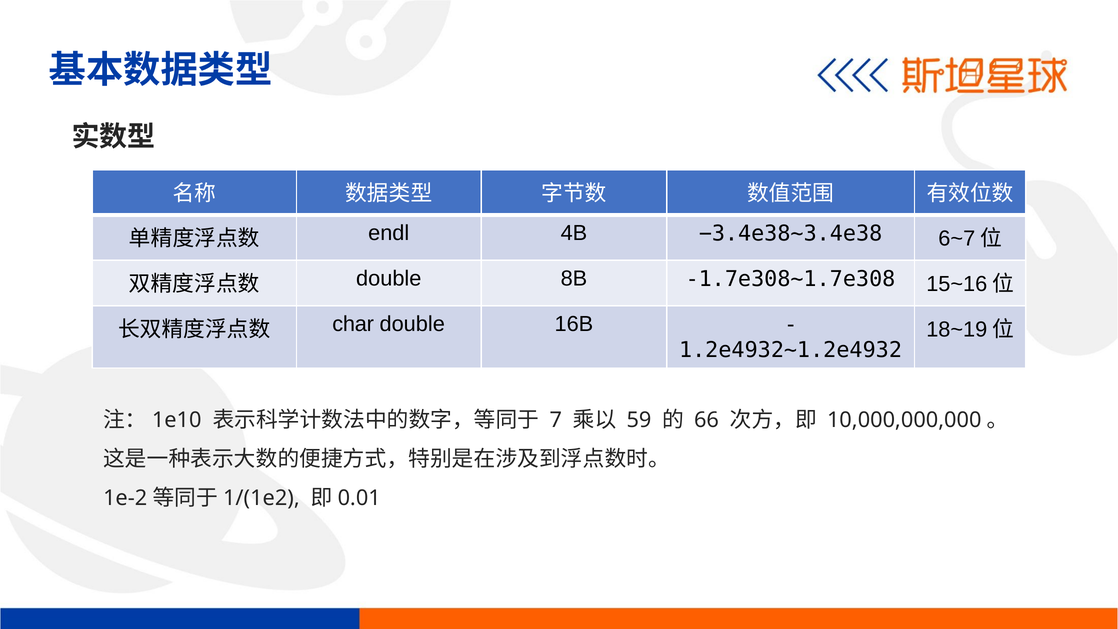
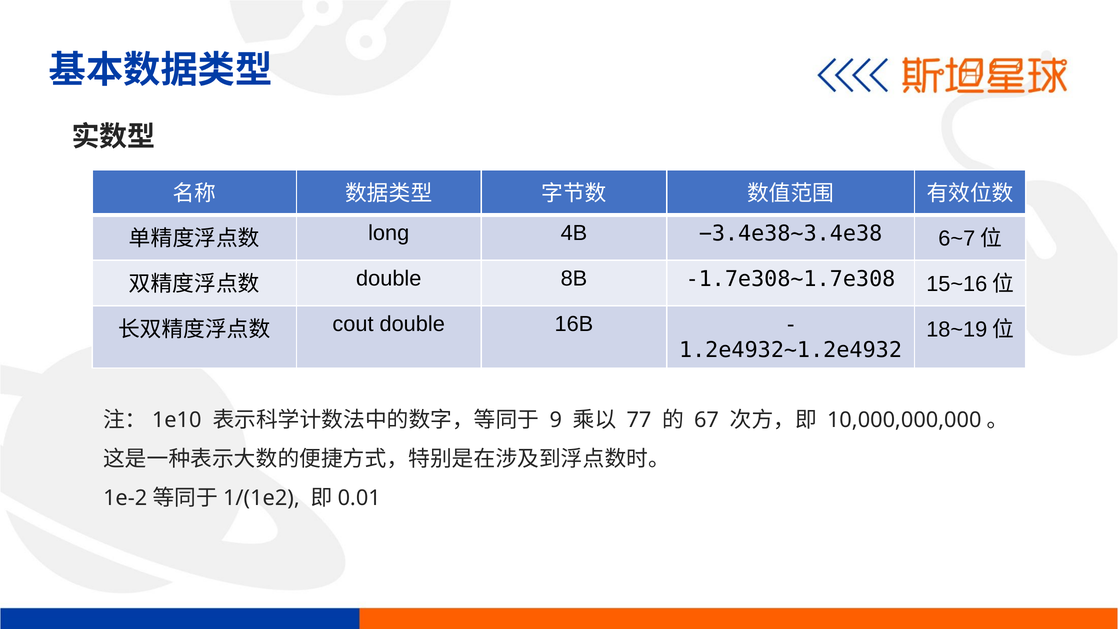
endl: endl -> long
char: char -> cout
7: 7 -> 9
59: 59 -> 77
66: 66 -> 67
